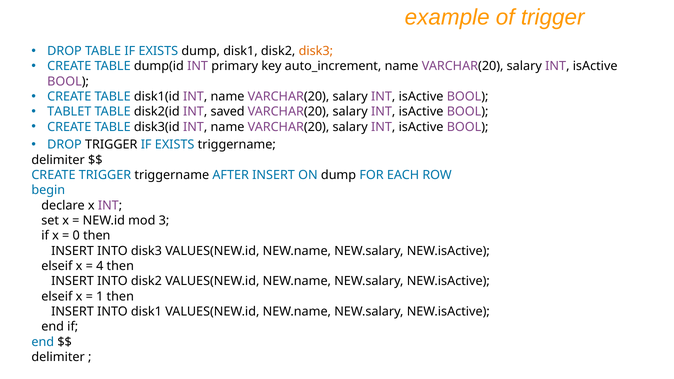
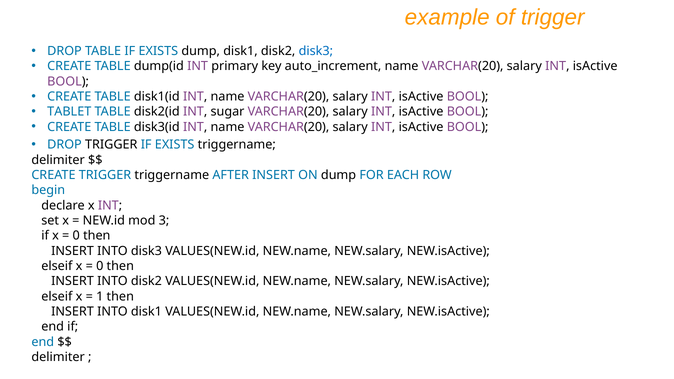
disk3 at (316, 51) colour: orange -> blue
saved: saved -> sugar
4 at (100, 266): 4 -> 0
